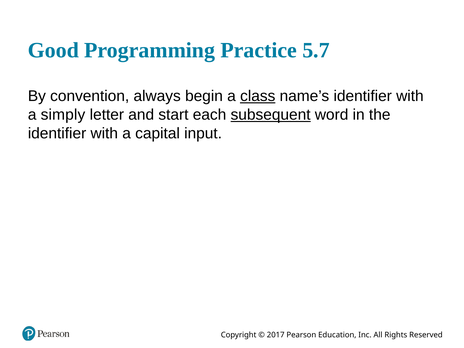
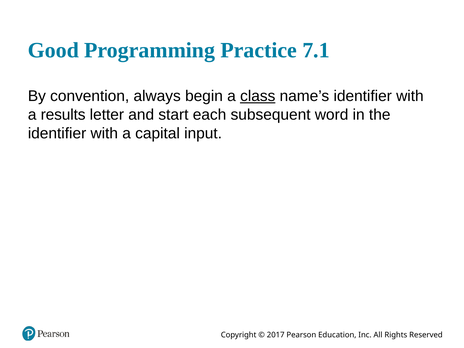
5.7: 5.7 -> 7.1
simply: simply -> results
subsequent underline: present -> none
